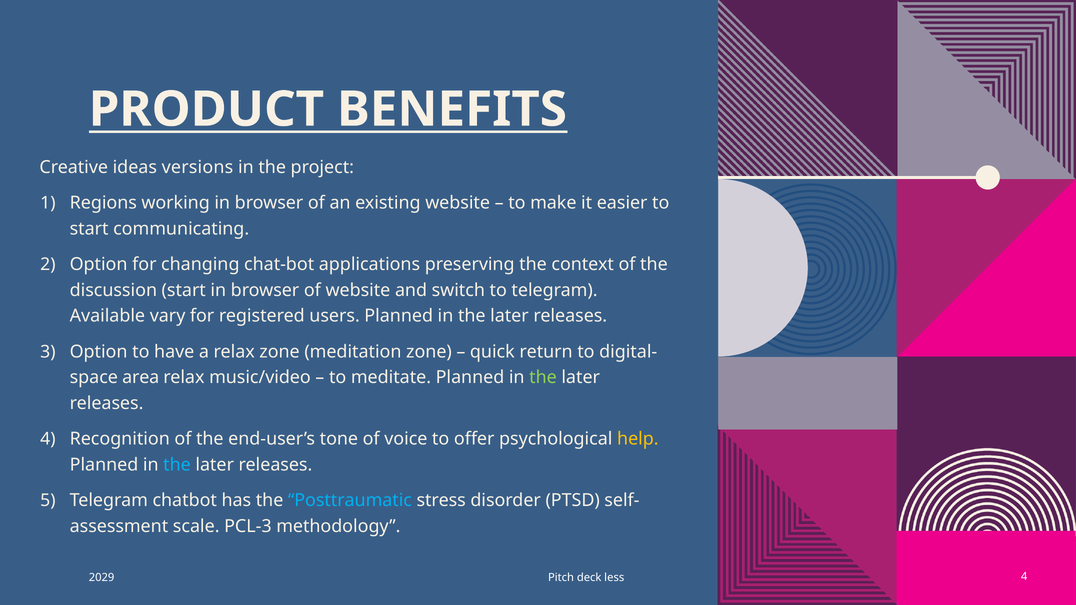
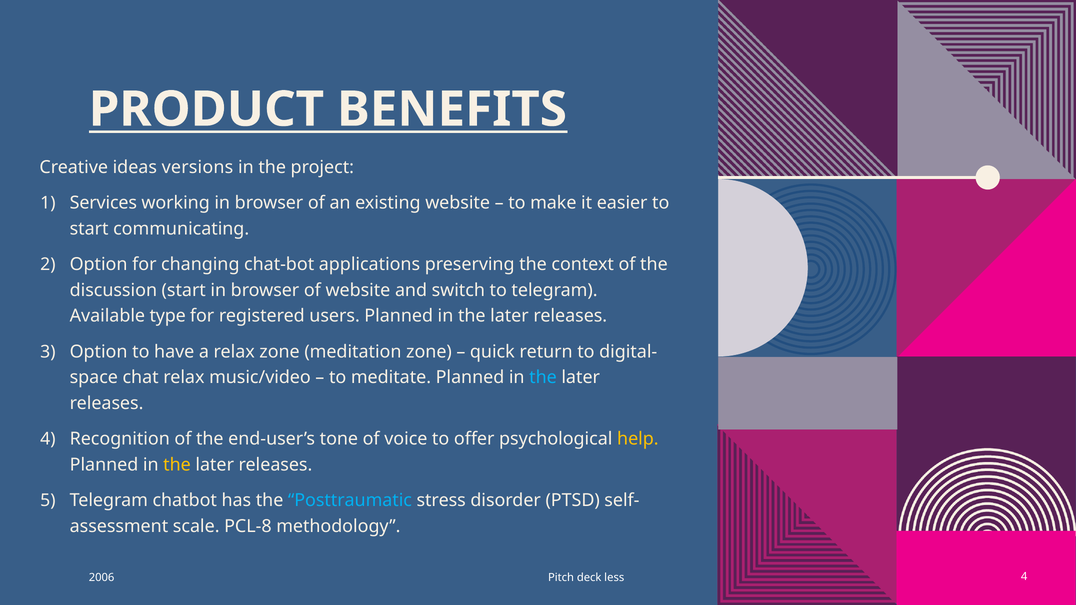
Regions: Regions -> Services
vary: vary -> type
area: area -> chat
the at (543, 378) colour: light green -> light blue
the at (177, 465) colour: light blue -> yellow
PCL-3: PCL-3 -> PCL-8
2029: 2029 -> 2006
